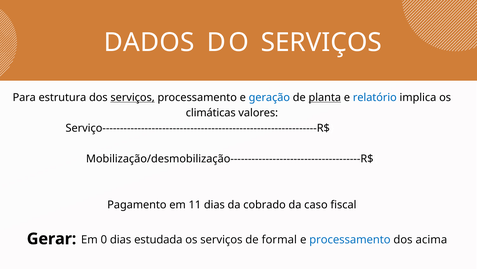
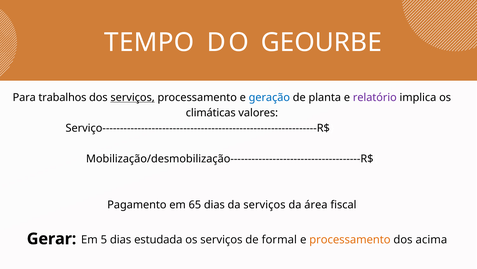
DADOS: DADOS -> TEMPO
DO SERVIÇOS: SERVIÇOS -> GEOURBE
estrutura: estrutura -> trabalhos
planta underline: present -> none
relatório colour: blue -> purple
11: 11 -> 65
da cobrado: cobrado -> serviços
caso: caso -> área
0: 0 -> 5
processamento at (350, 239) colour: blue -> orange
